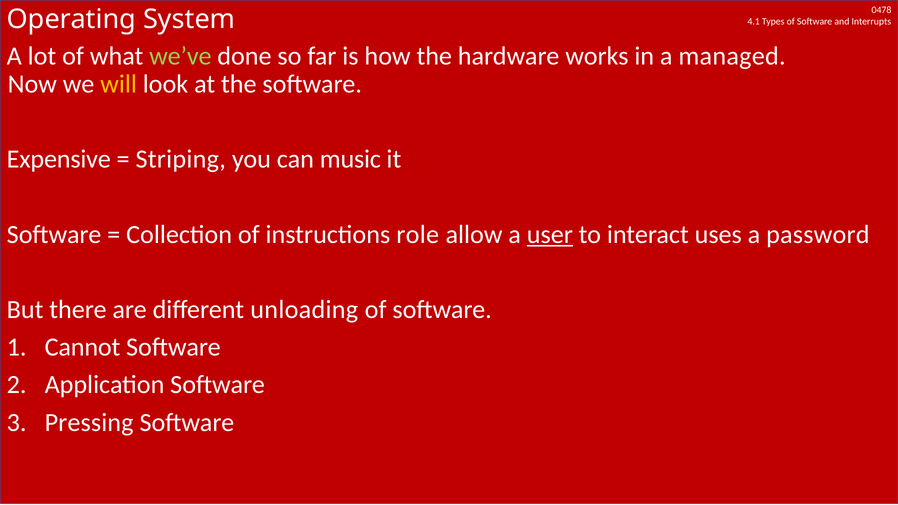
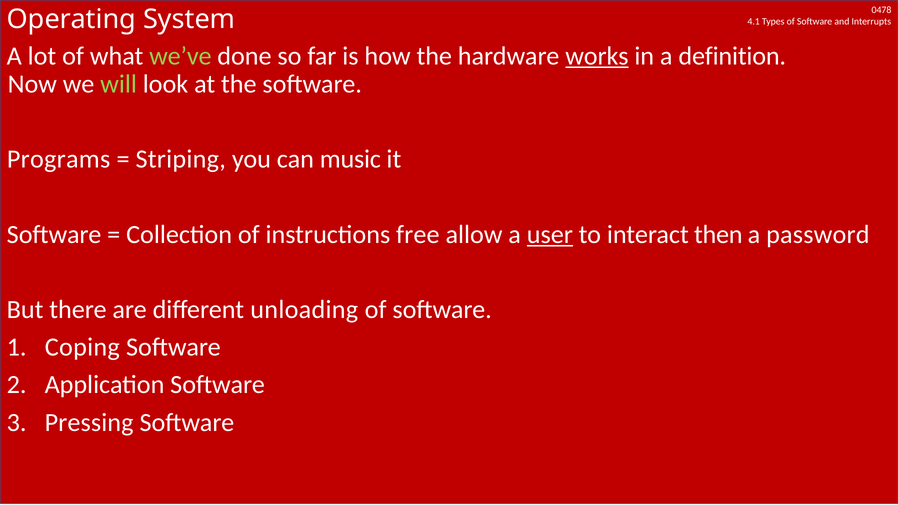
works underline: none -> present
managed: managed -> definition
will colour: yellow -> light green
Expensive: Expensive -> Programs
role: role -> free
uses: uses -> then
Cannot: Cannot -> Coping
